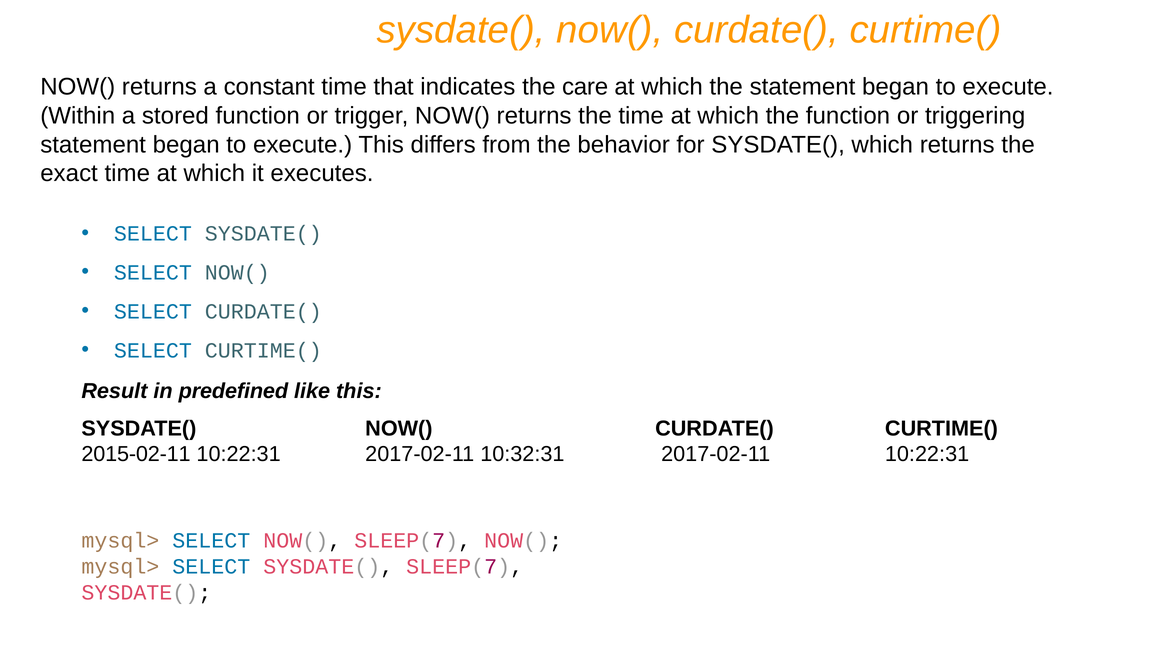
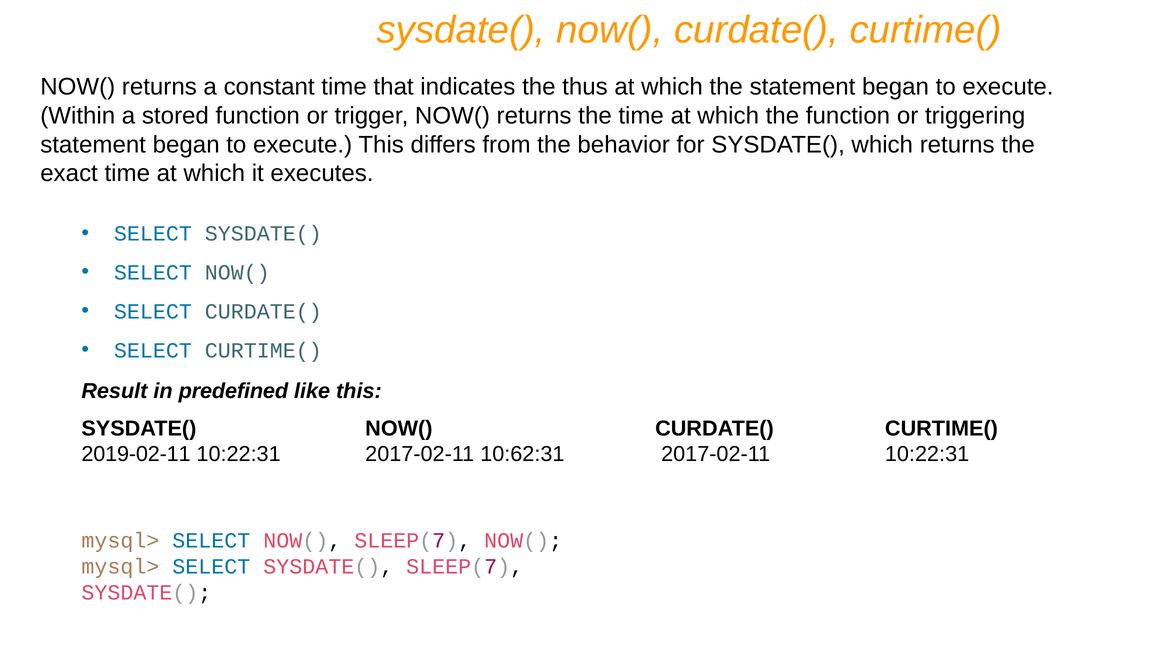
care: care -> thus
2015-02-11: 2015-02-11 -> 2019-02-11
10:32:31: 10:32:31 -> 10:62:31
